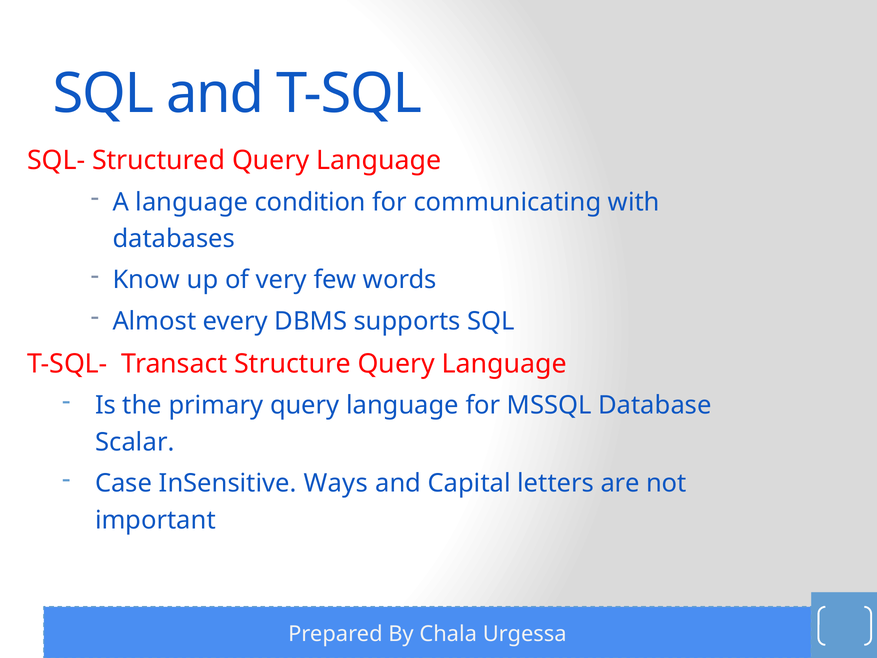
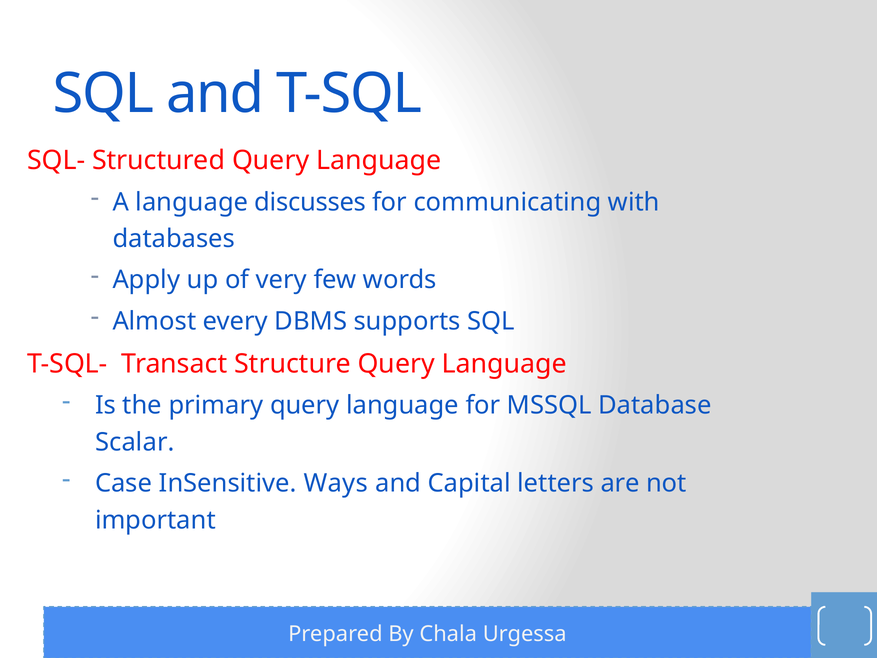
condition: condition -> discusses
Know: Know -> Apply
